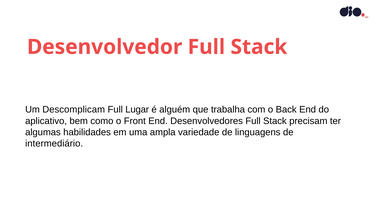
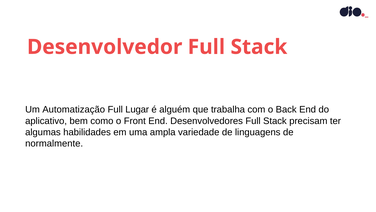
Descomplicam: Descomplicam -> Automatização
intermediário: intermediário -> normalmente
